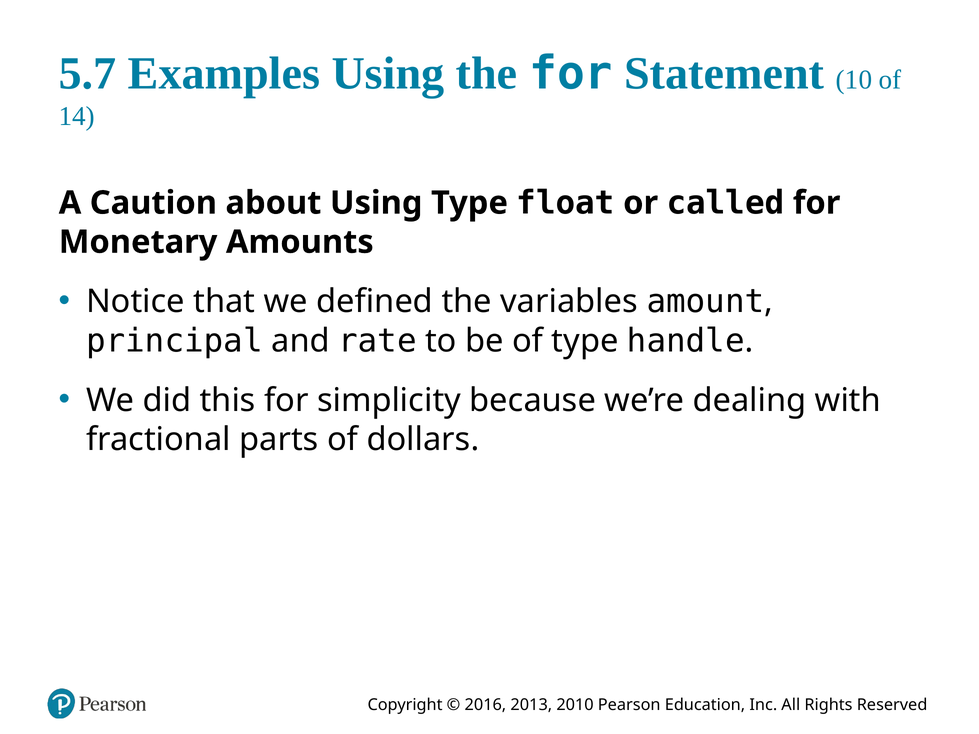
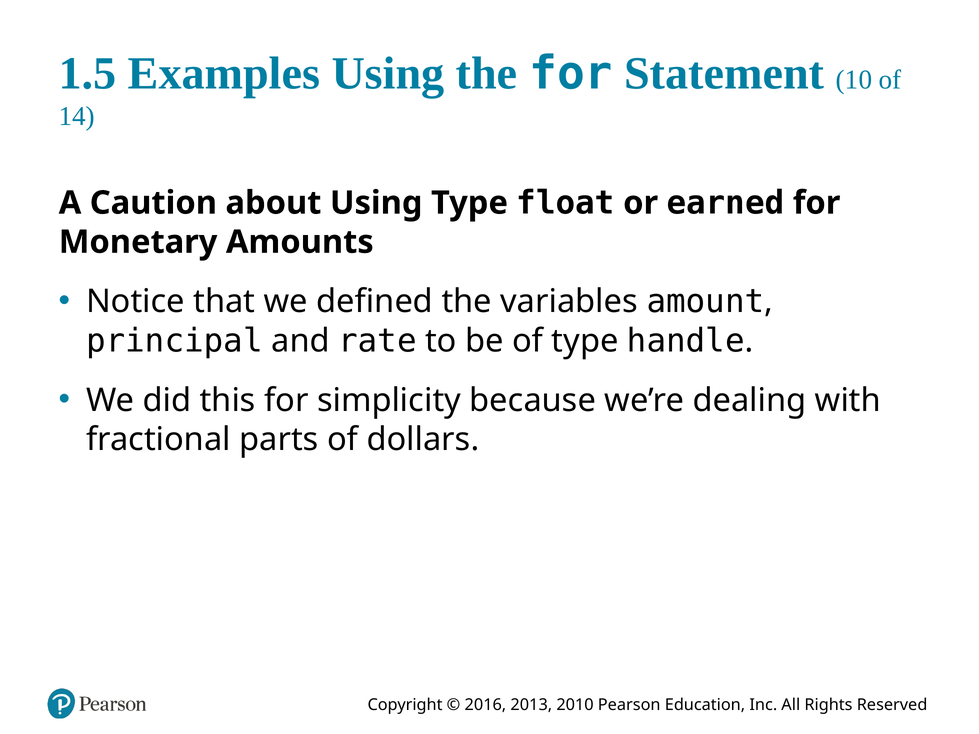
5.7: 5.7 -> 1.5
called: called -> earned
